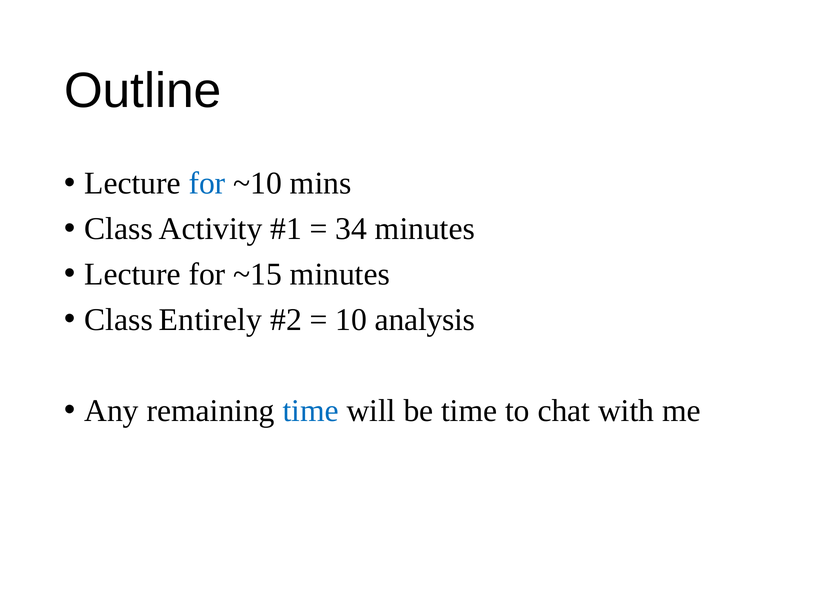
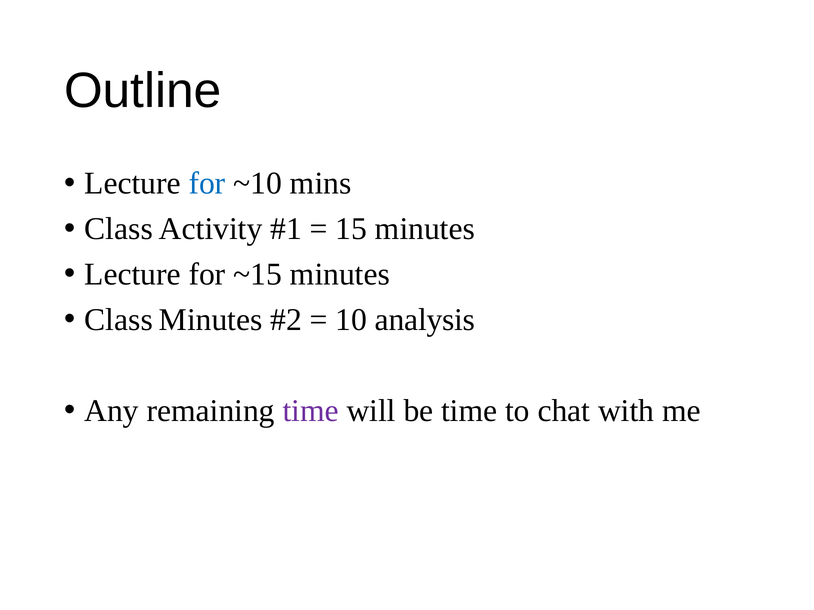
34: 34 -> 15
Class Entirely: Entirely -> Minutes
time at (311, 411) colour: blue -> purple
